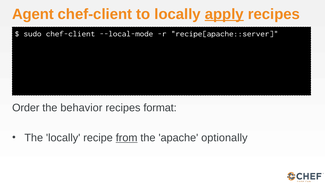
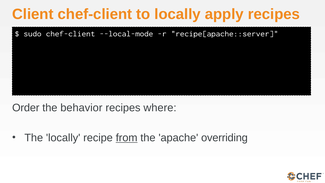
Agent: Agent -> Client
apply underline: present -> none
format: format -> where
optionally: optionally -> overriding
